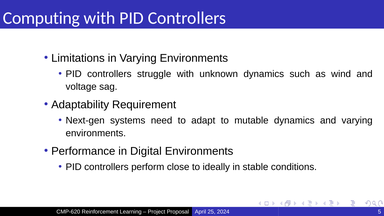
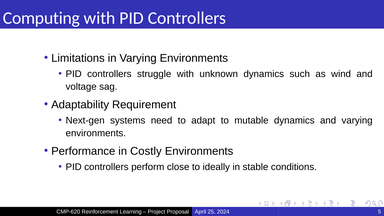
Digital: Digital -> Costly
